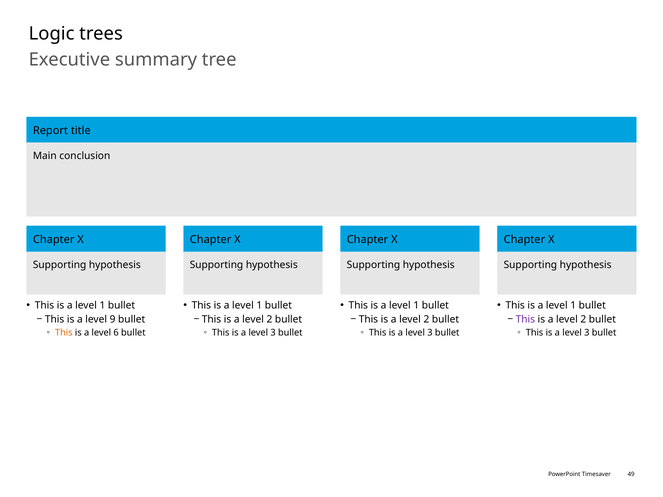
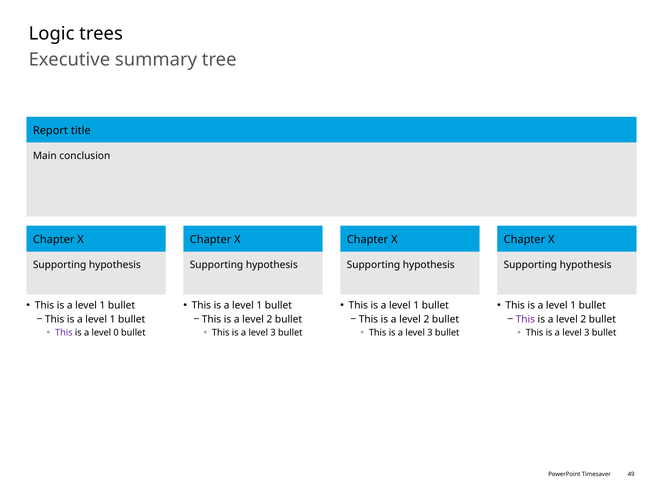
9 at (113, 319): 9 -> 1
This at (64, 333) colour: orange -> purple
6: 6 -> 0
